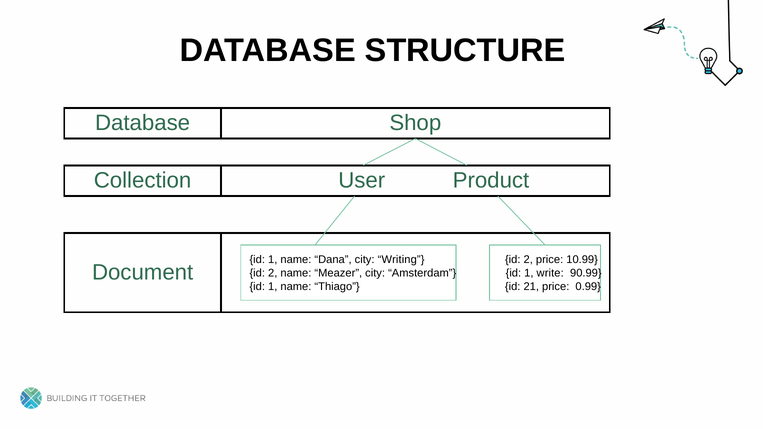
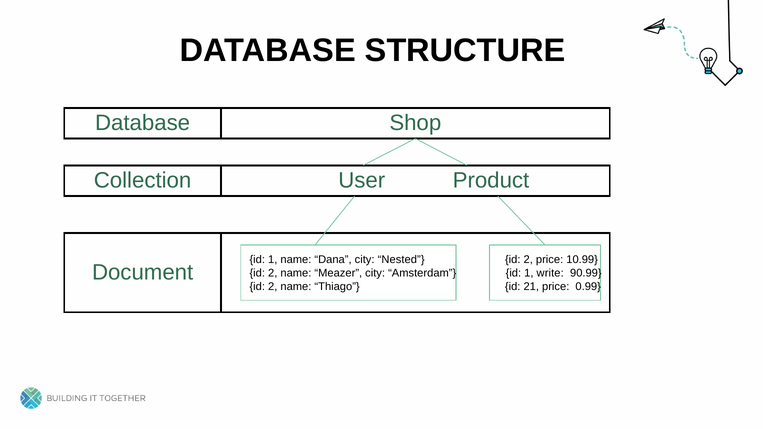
Writing: Writing -> Nested
1 at (273, 287): 1 -> 2
